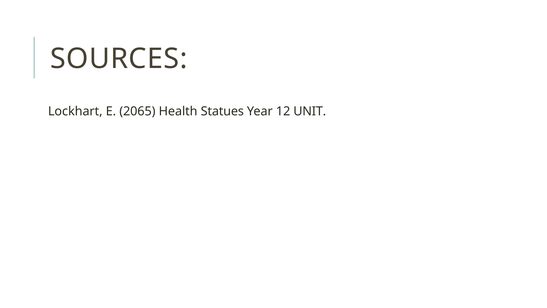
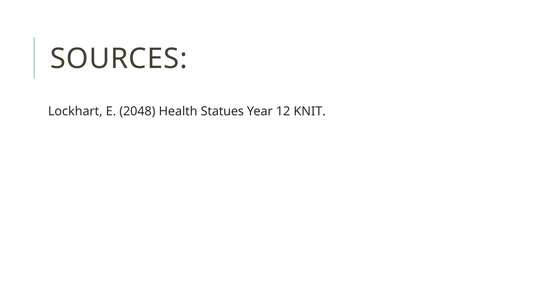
2065: 2065 -> 2048
UNIT: UNIT -> KNIT
